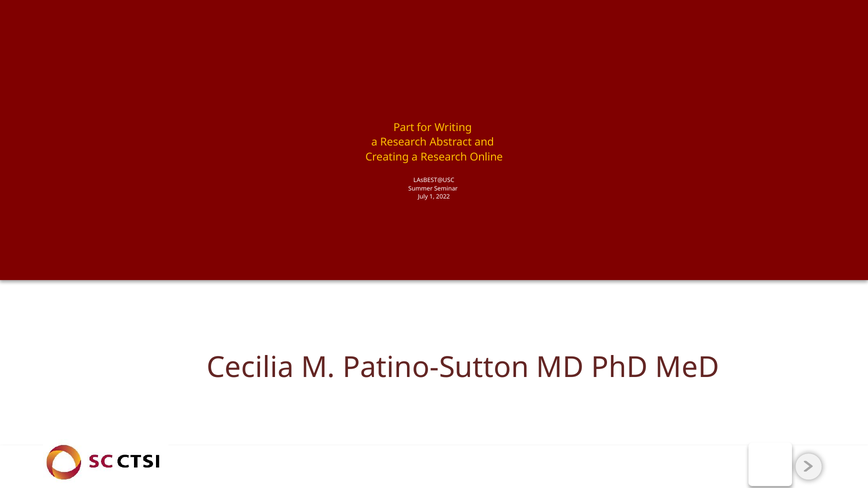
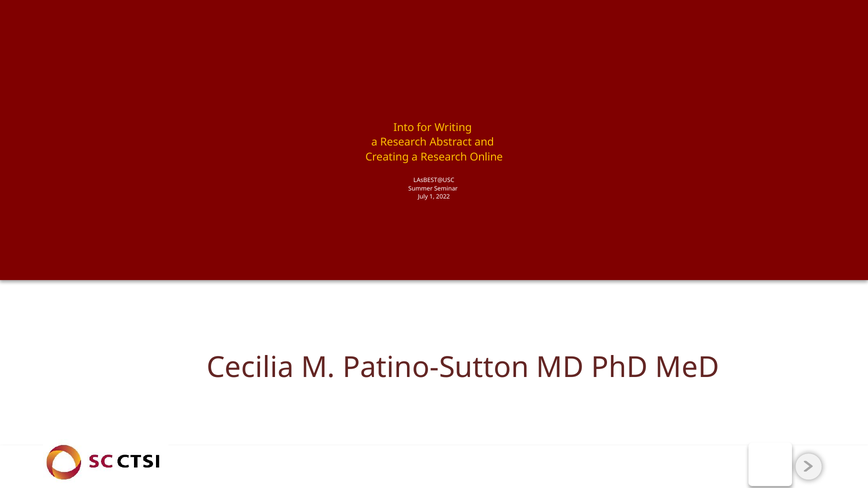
Part: Part -> Into
